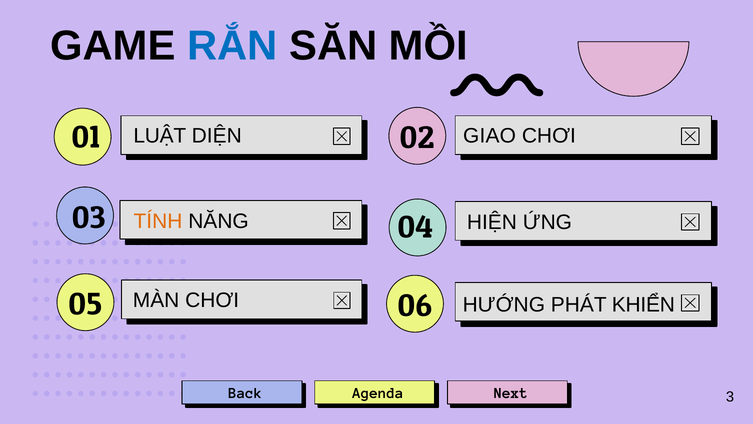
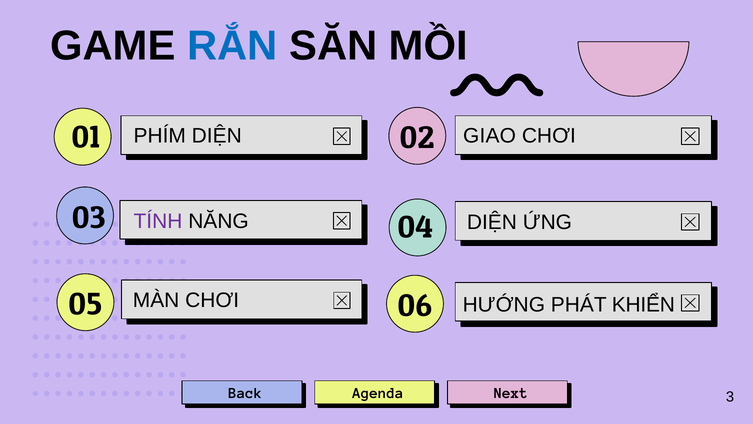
LUẬT: LUẬT -> PHÍM
03 HIỆN: HIỆN -> DIỆN
TÍNH colour: orange -> purple
